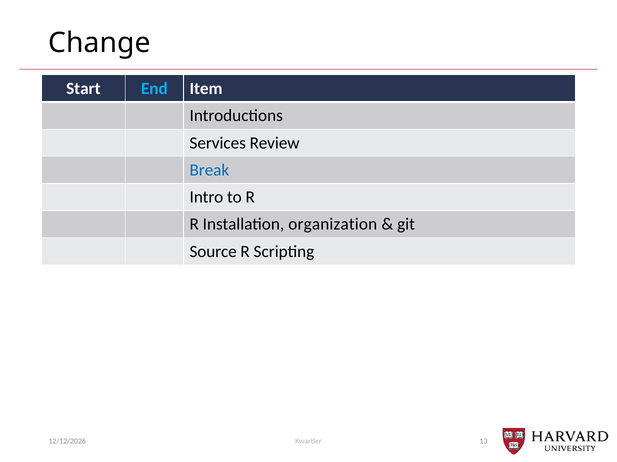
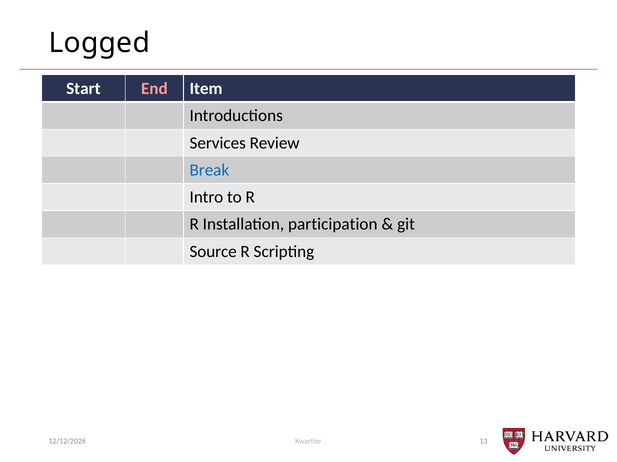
Change: Change -> Logged
End colour: light blue -> pink
organization: organization -> participation
